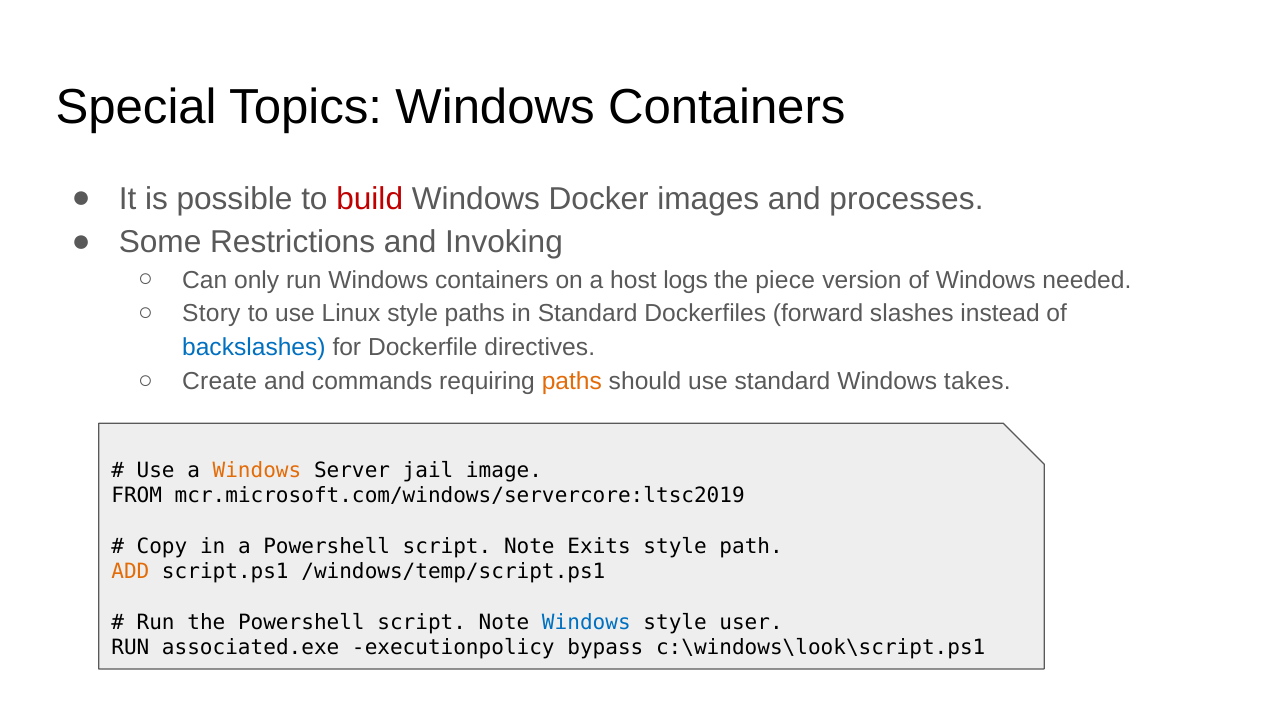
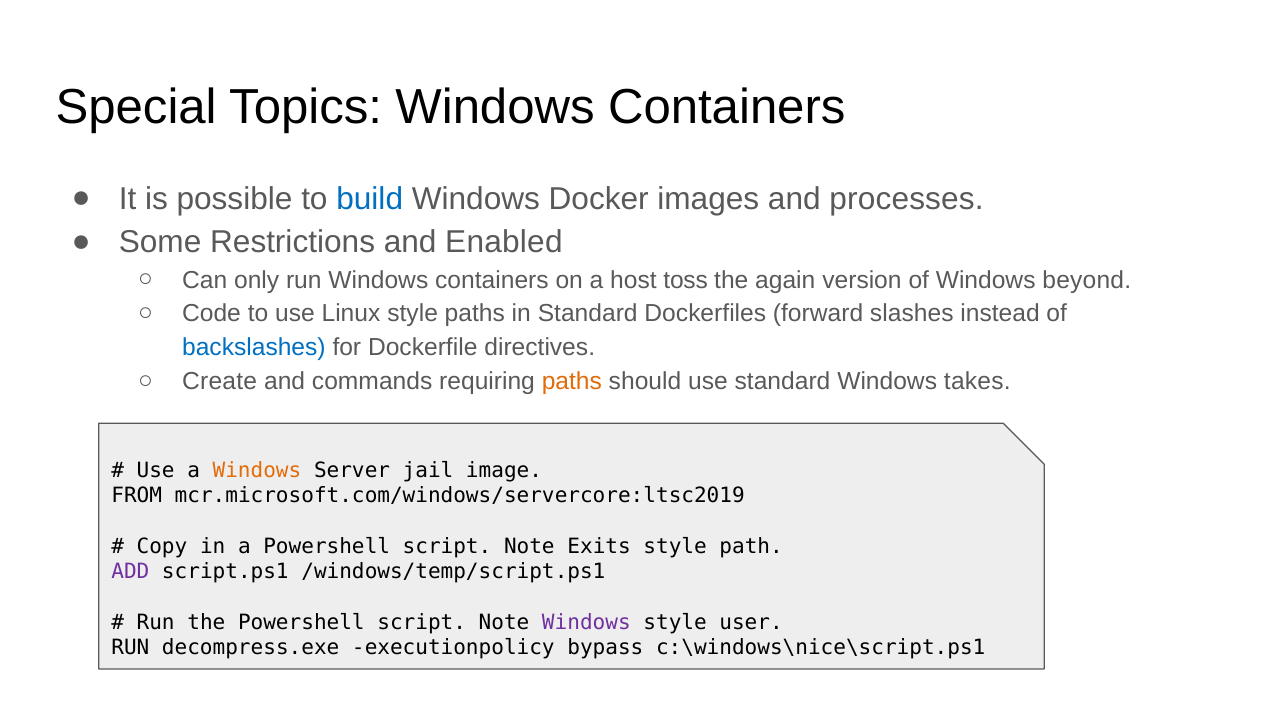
build colour: red -> blue
Invoking: Invoking -> Enabled
logs: logs -> toss
piece: piece -> again
needed: needed -> beyond
Story: Story -> Code
ADD colour: orange -> purple
Windows at (586, 622) colour: blue -> purple
associated.exe: associated.exe -> decompress.exe
c:\windows\look\script.ps1: c:\windows\look\script.ps1 -> c:\windows\nice\script.ps1
